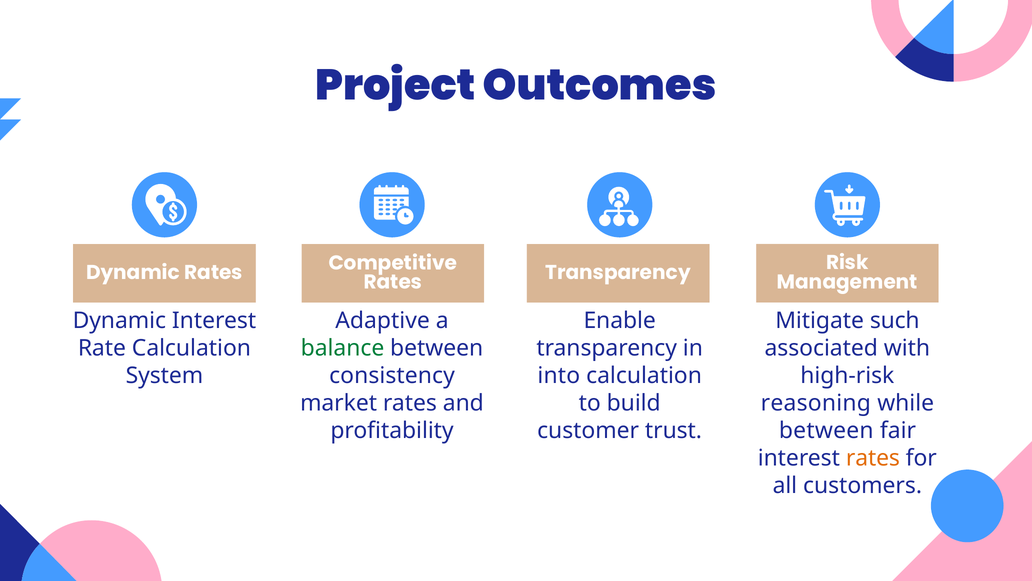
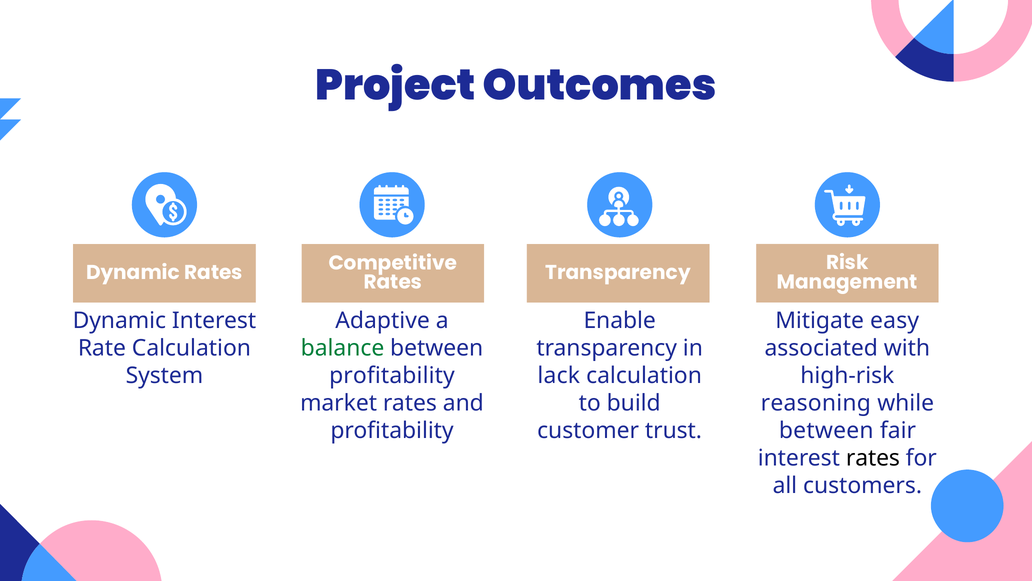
such: such -> easy
consistency at (392, 375): consistency -> profitability
into: into -> lack
rates at (873, 458) colour: orange -> black
